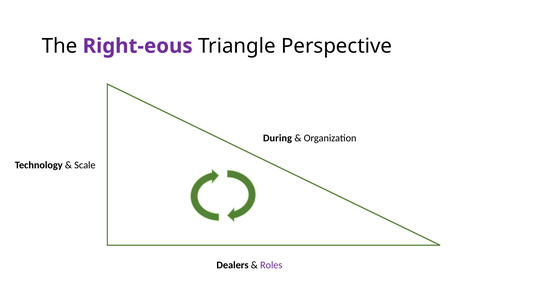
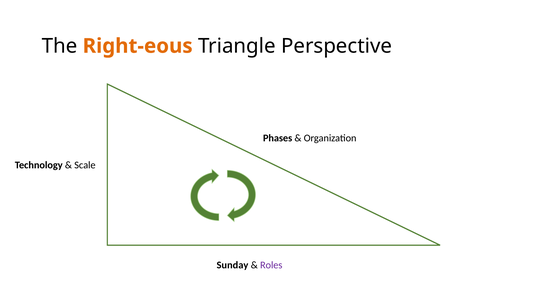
Right-eous colour: purple -> orange
During: During -> Phases
Dealers: Dealers -> Sunday
